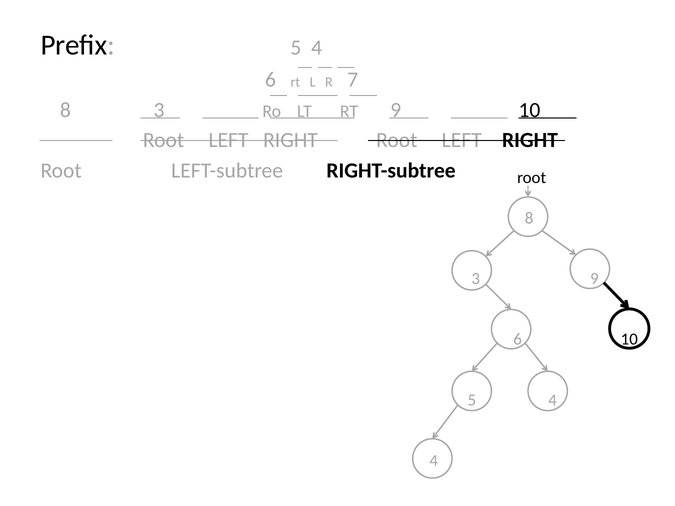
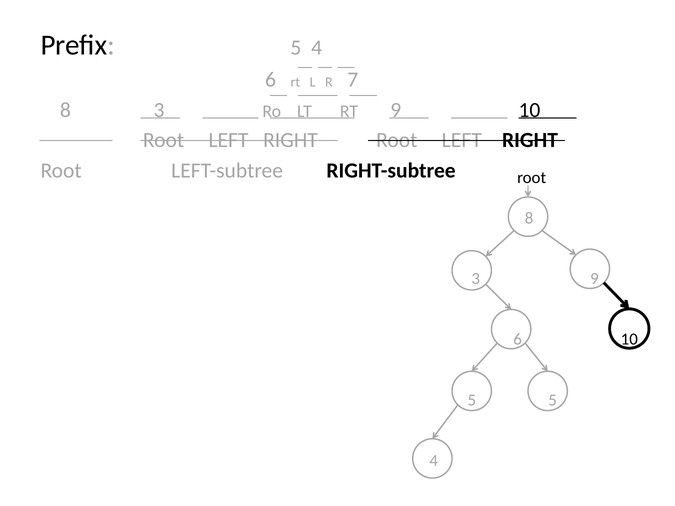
4 at (553, 400): 4 -> 5
